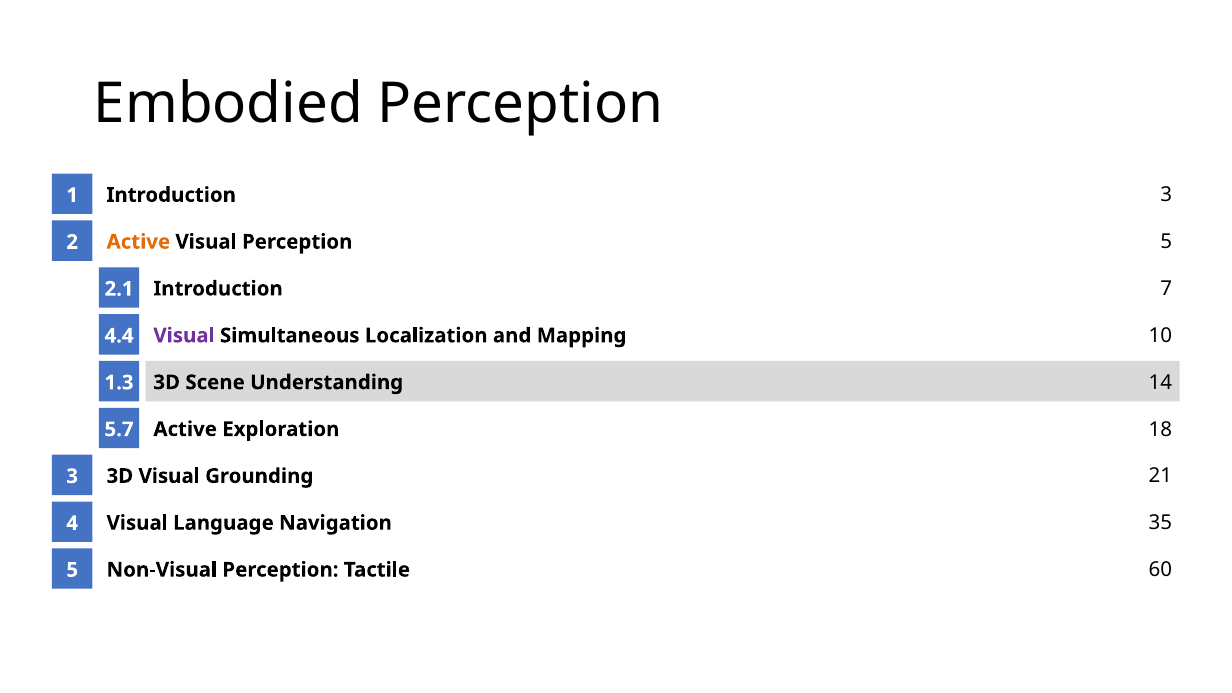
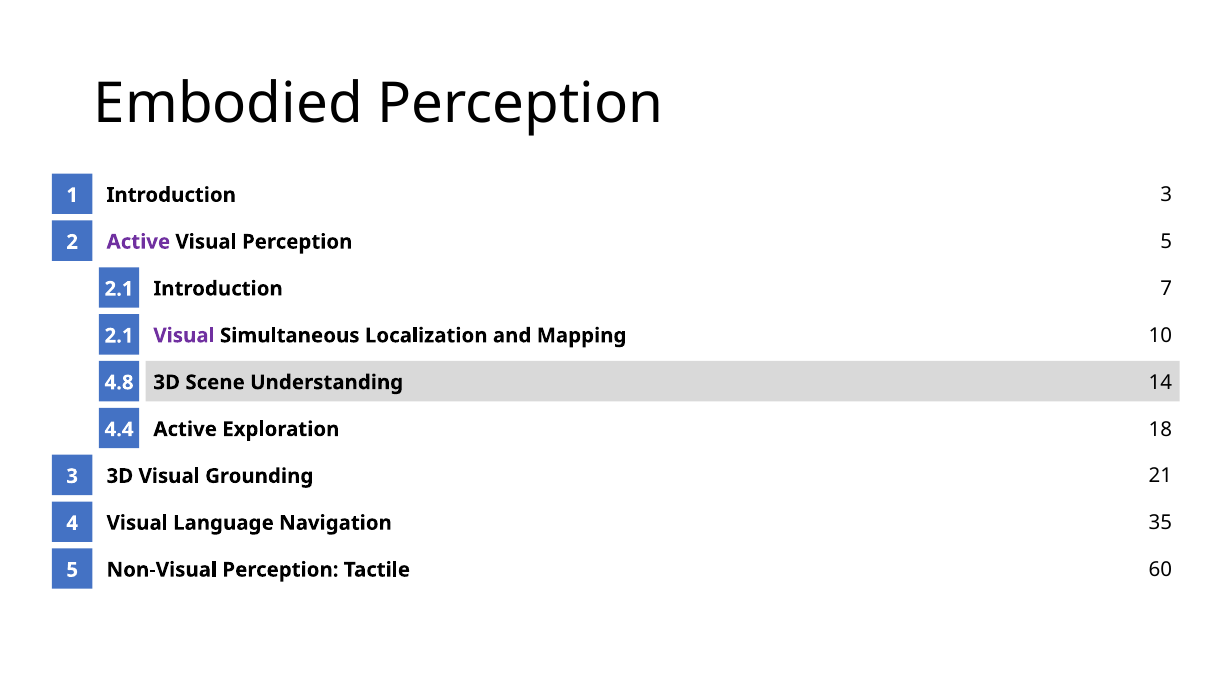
Active at (138, 242) colour: orange -> purple
4.4 at (119, 336): 4.4 -> 2.1
1.3: 1.3 -> 4.8
5.7: 5.7 -> 4.4
